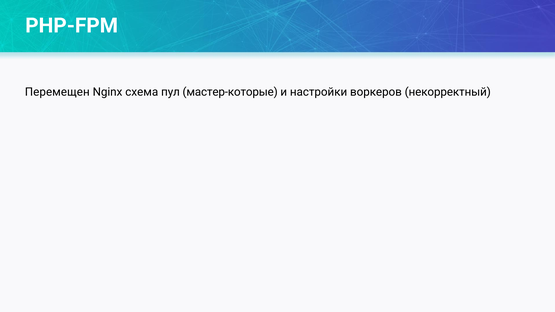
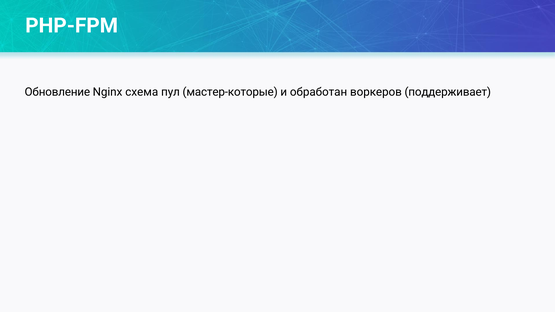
Перемещен: Перемещен -> Обновление
настройки: настройки -> обработан
некорректный: некорректный -> поддерживает
